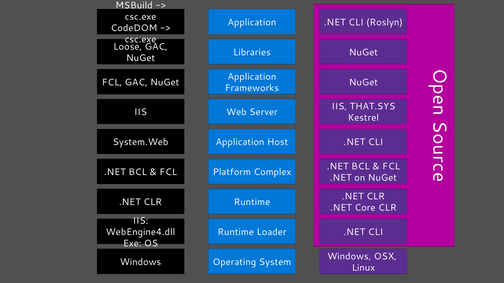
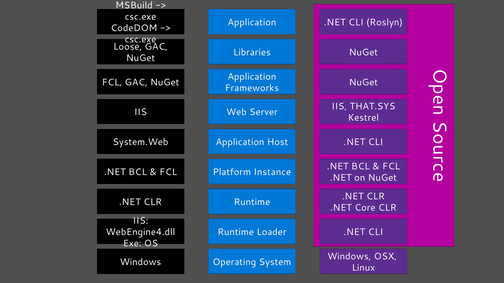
Complex: Complex -> Instance
